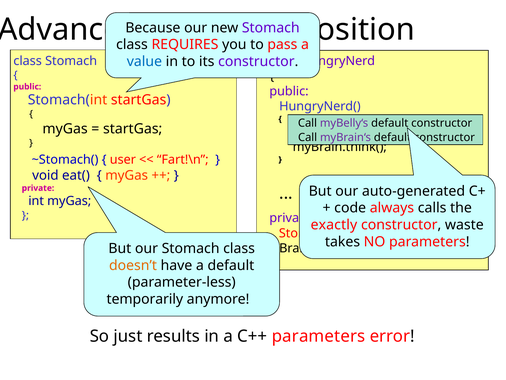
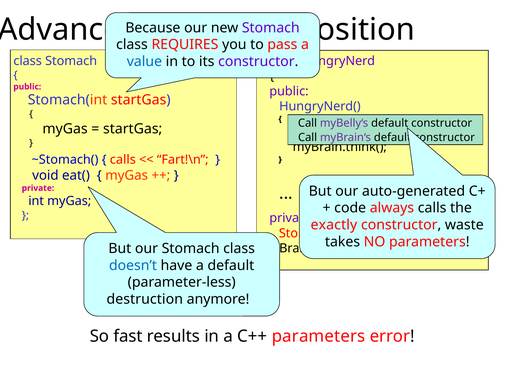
user at (123, 159): user -> calls
doesn’t colour: orange -> blue
temporarily: temporarily -> destruction
just: just -> fast
